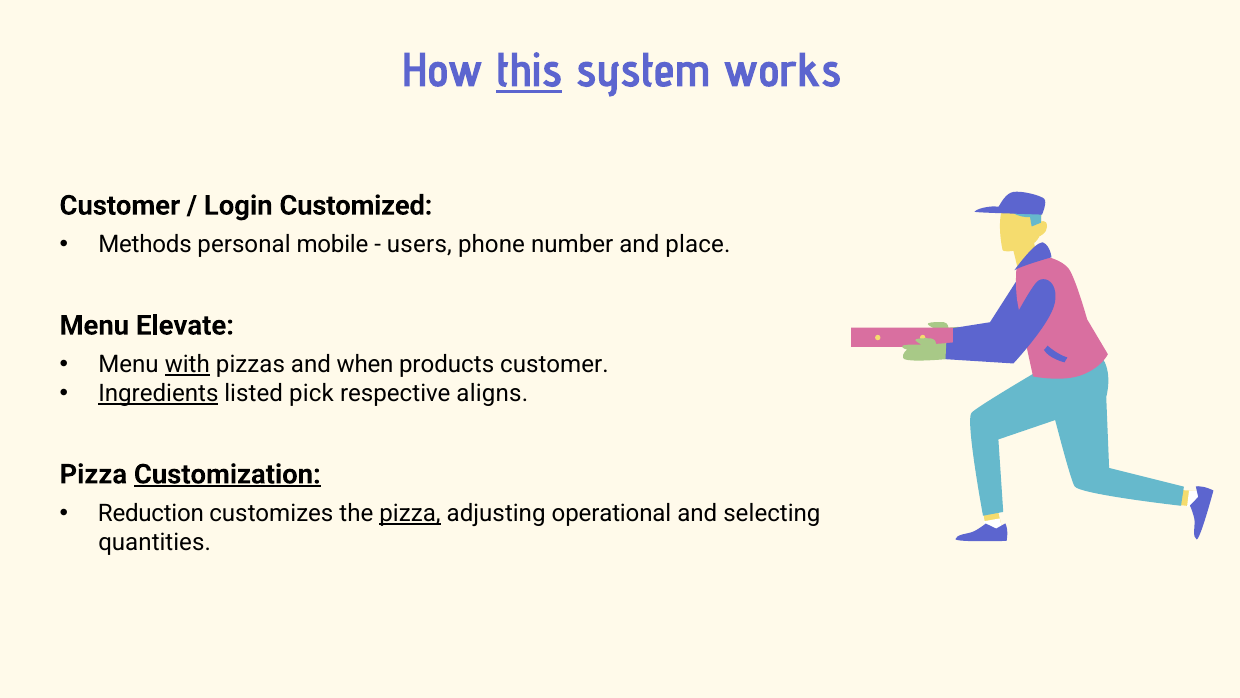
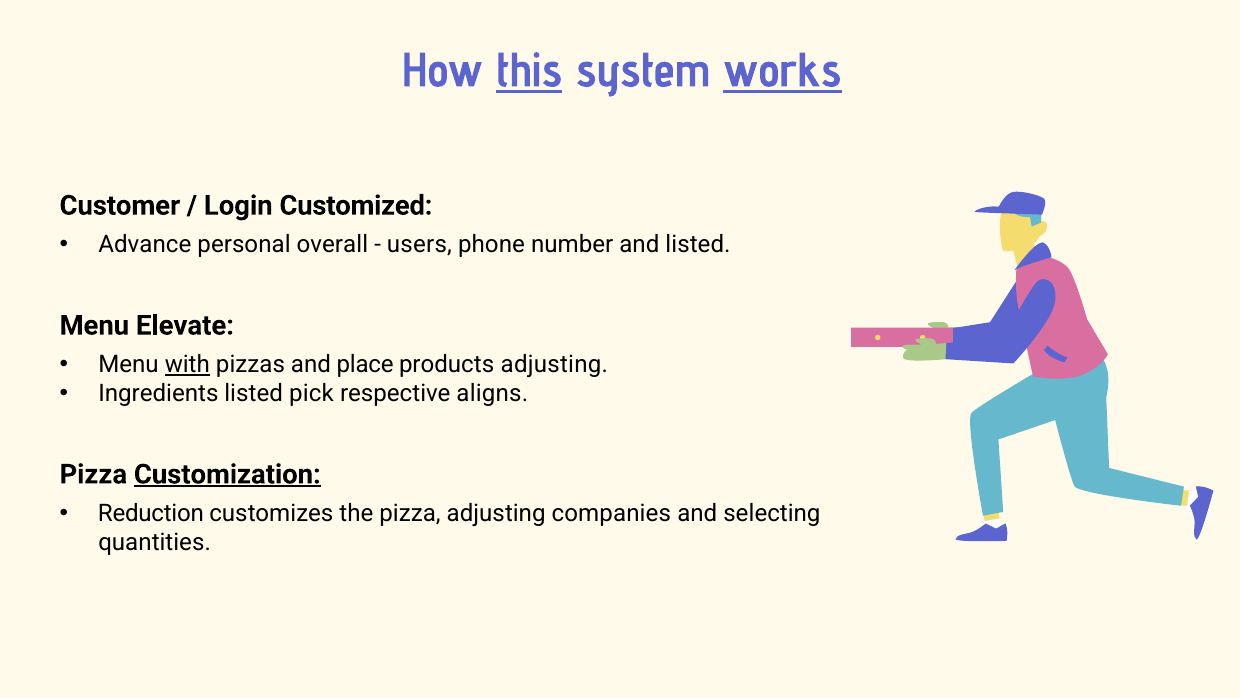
works underline: none -> present
Methods: Methods -> Advance
mobile: mobile -> overall
and place: place -> listed
when: when -> place
products customer: customer -> adjusting
Ingredients underline: present -> none
pizza at (410, 513) underline: present -> none
operational: operational -> companies
